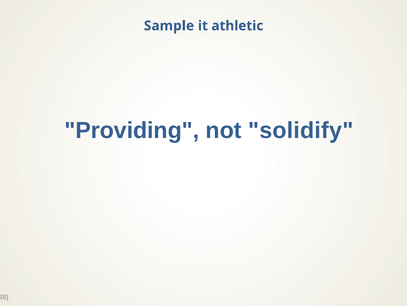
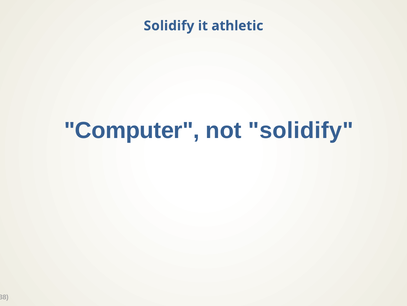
Sample at (169, 26): Sample -> Solidify
Providing: Providing -> Computer
